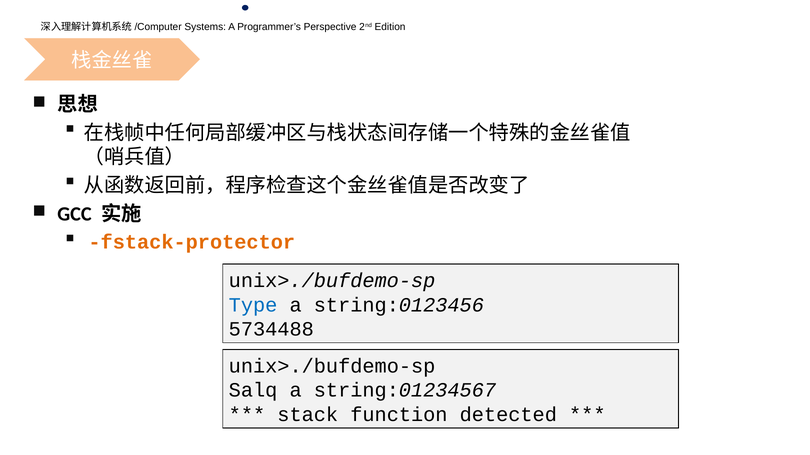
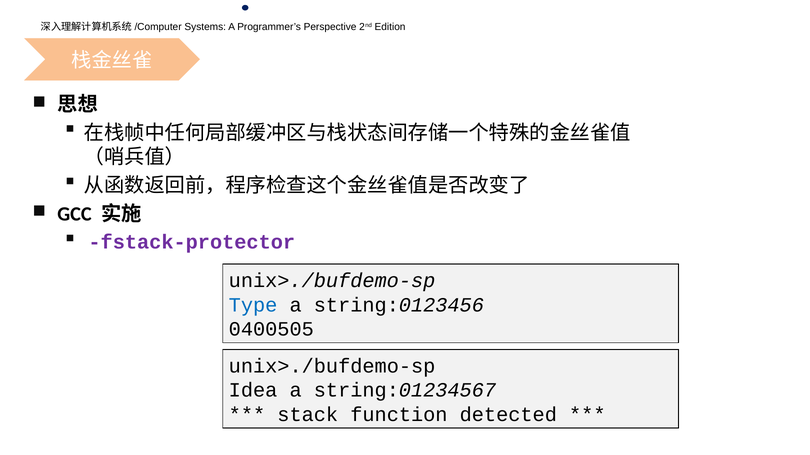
fstack-protector colour: orange -> purple
5734488: 5734488 -> 0400505
Salq: Salq -> Idea
